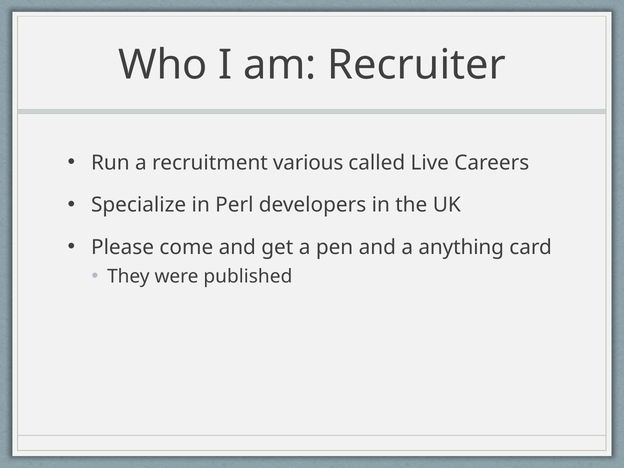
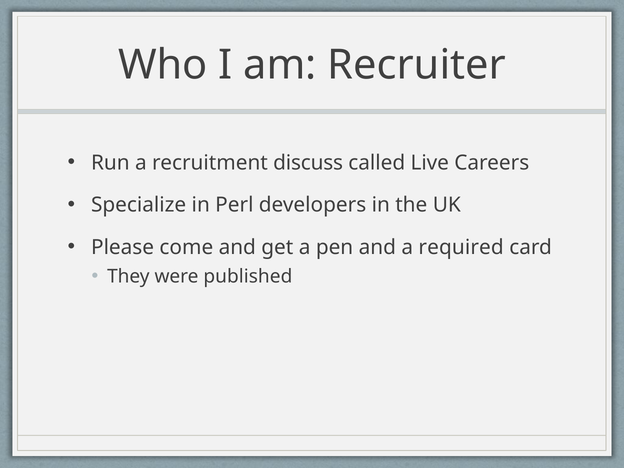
various: various -> discuss
anything: anything -> required
